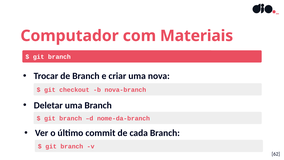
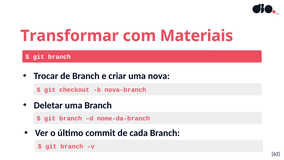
Computador: Computador -> Transformar
